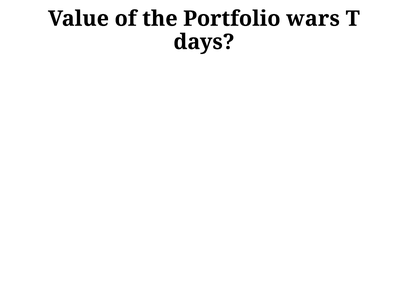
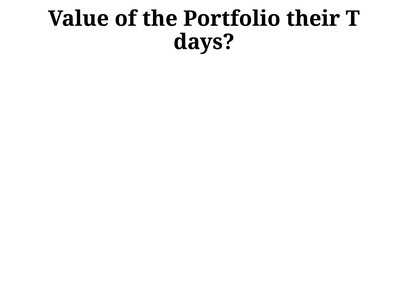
wars: wars -> their
